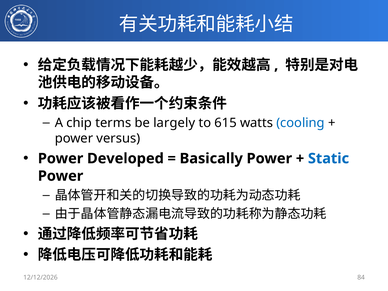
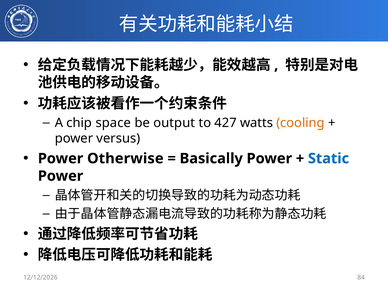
terms: terms -> space
largely: largely -> output
615: 615 -> 427
cooling colour: blue -> orange
Developed: Developed -> Otherwise
